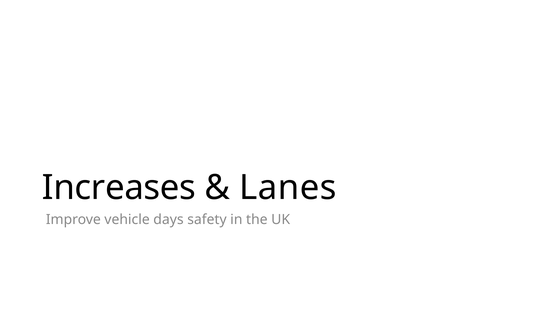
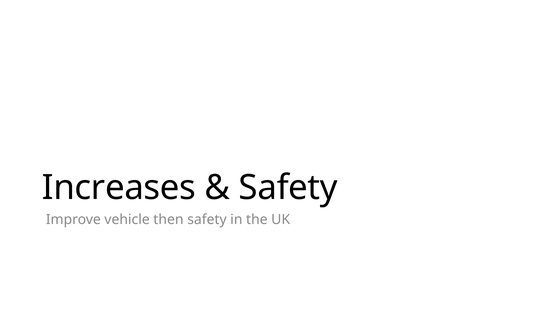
Lanes at (288, 188): Lanes -> Safety
days: days -> then
